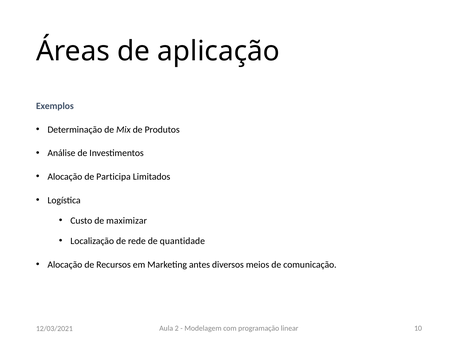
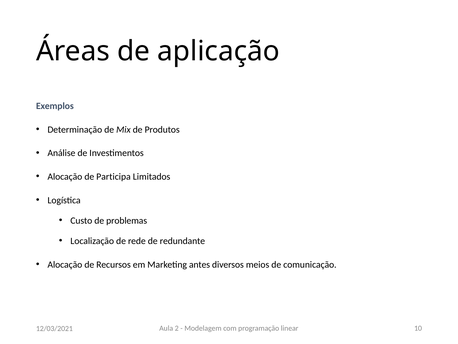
maximizar: maximizar -> problemas
quantidade: quantidade -> redundante
